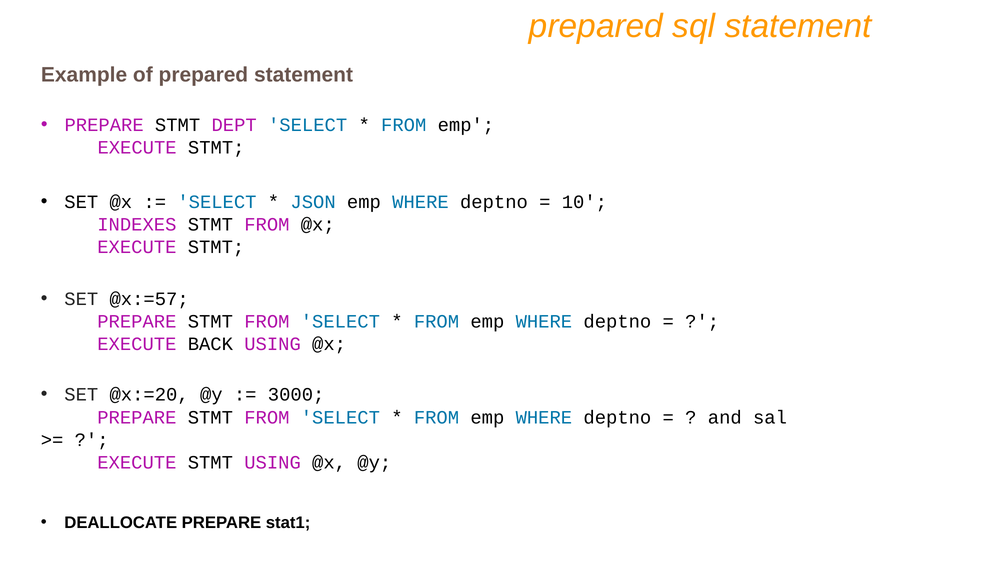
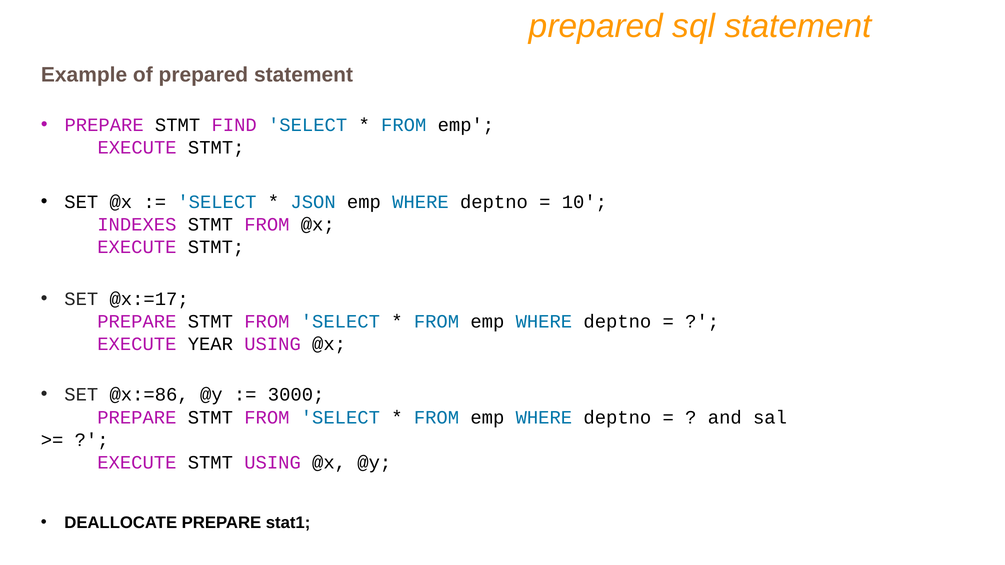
DEPT: DEPT -> FIND
@x:=57: @x:=57 -> @x:=17
BACK: BACK -> YEAR
@x:=20: @x:=20 -> @x:=86
